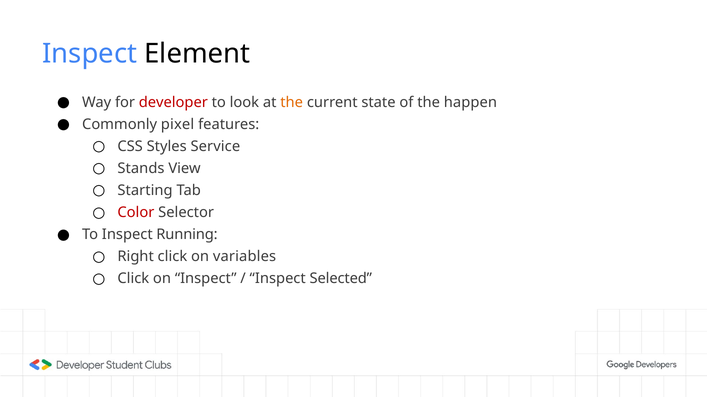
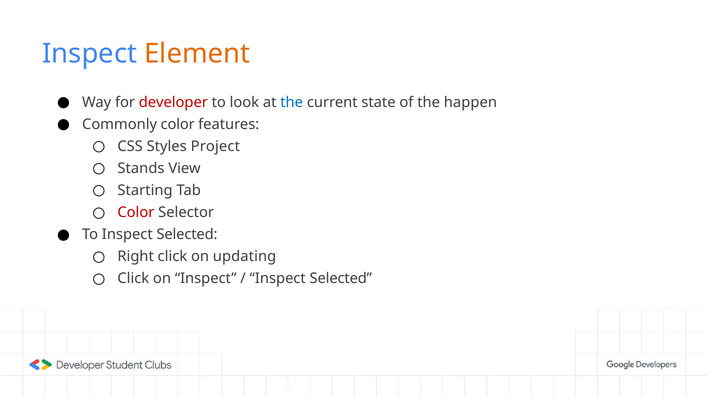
Element colour: black -> orange
the at (292, 102) colour: orange -> blue
Commonly pixel: pixel -> color
Service: Service -> Project
To Inspect Running: Running -> Selected
variables: variables -> updating
